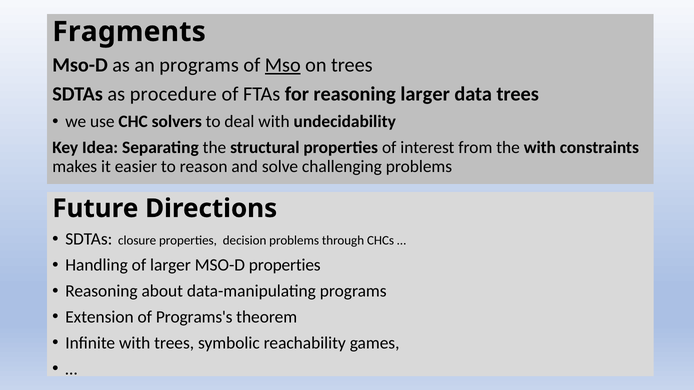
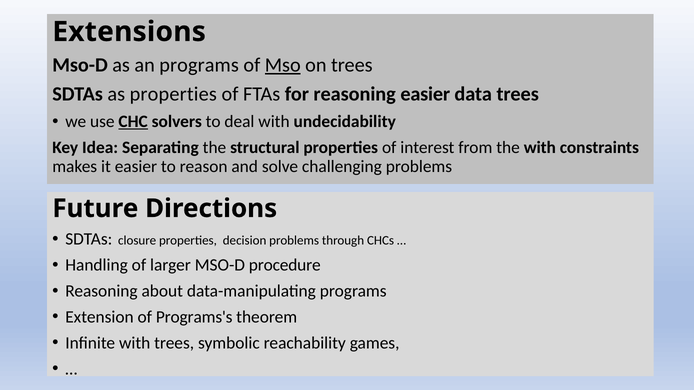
Fragments: Fragments -> Extensions
as procedure: procedure -> properties
reasoning larger: larger -> easier
CHC underline: none -> present
MSO-D properties: properties -> procedure
